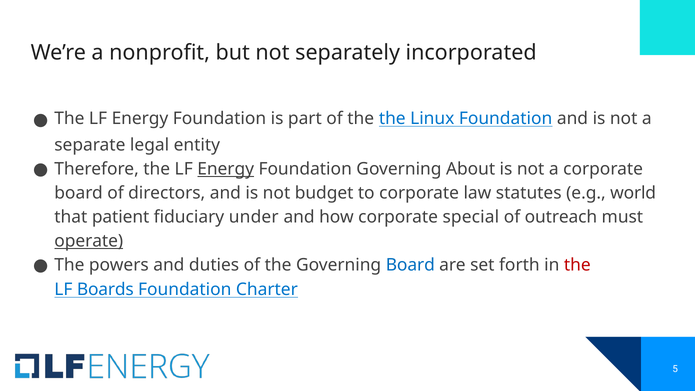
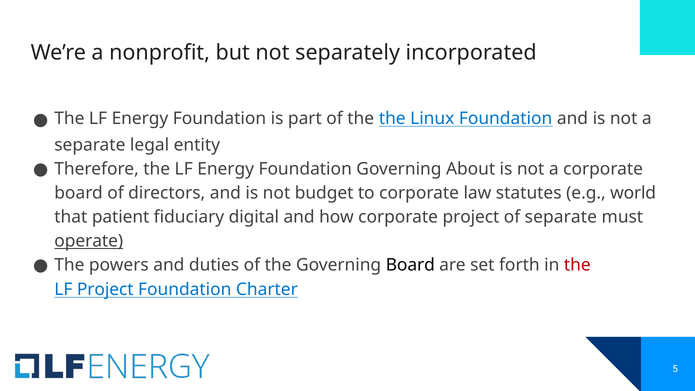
Energy at (226, 169) underline: present -> none
under: under -> digital
corporate special: special -> project
of outreach: outreach -> separate
Board at (410, 265) colour: blue -> black
LF Boards: Boards -> Project
